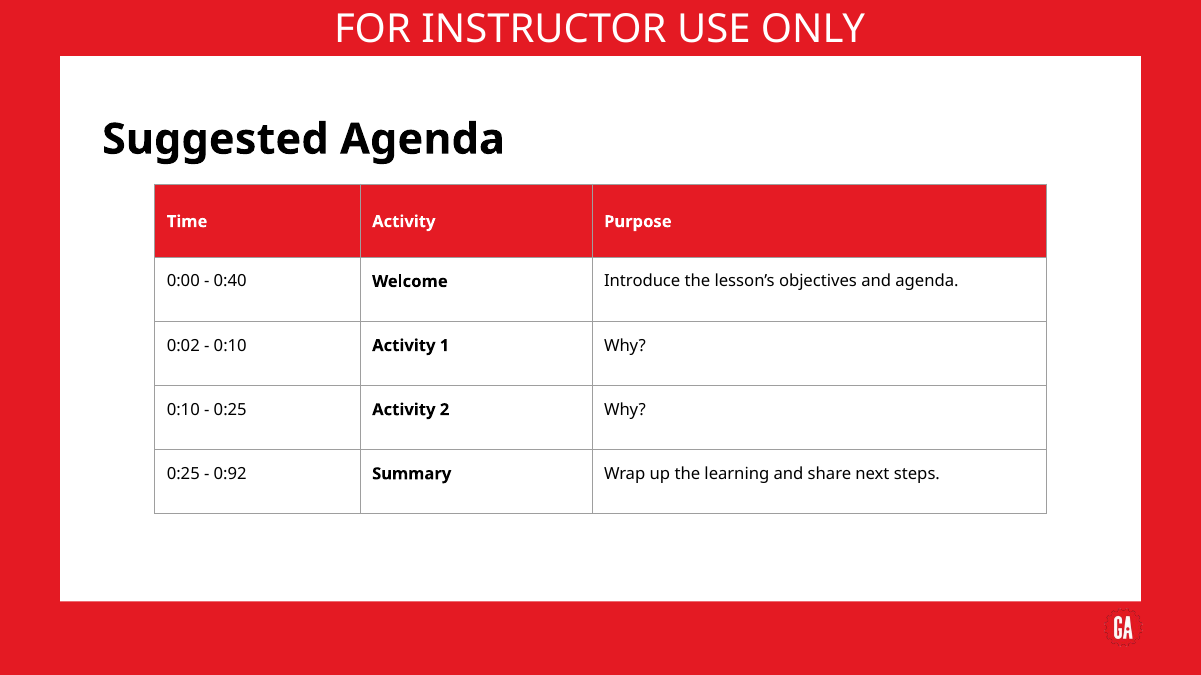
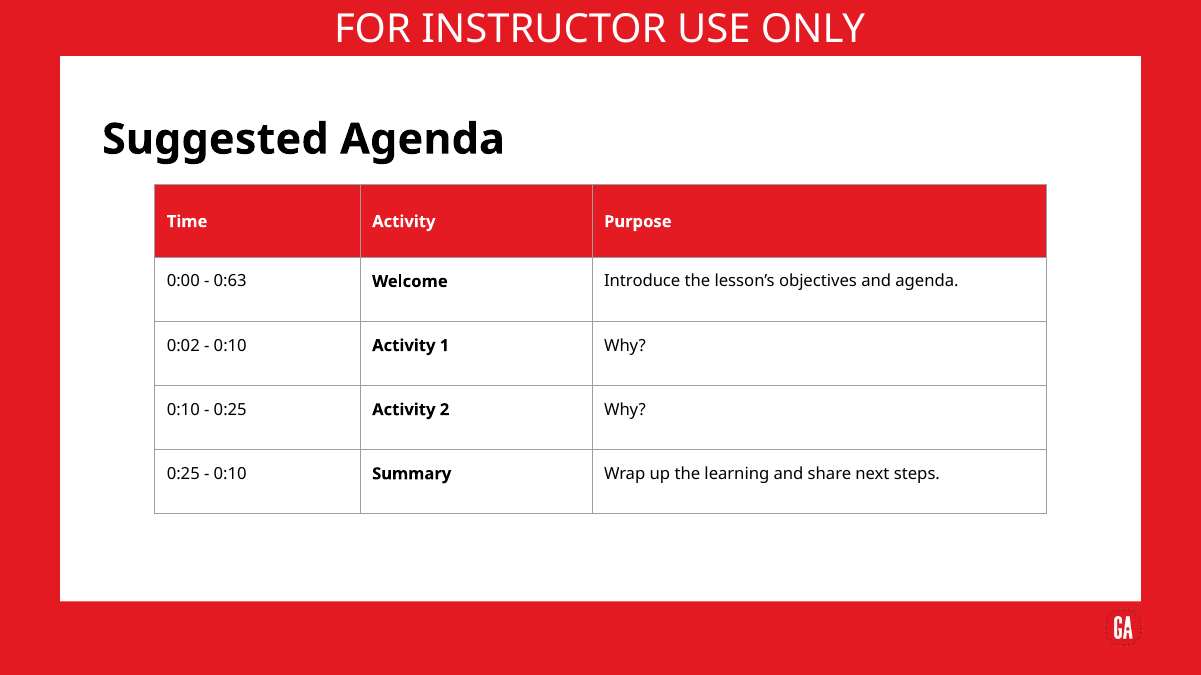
0:40: 0:40 -> 0:63
0:92 at (230, 474): 0:92 -> 0:10
